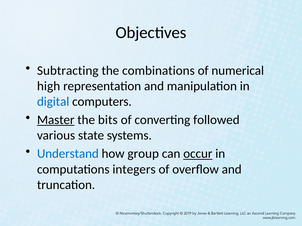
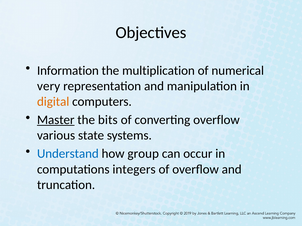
Subtracting: Subtracting -> Information
combinations: combinations -> multiplication
high: high -> very
digital colour: blue -> orange
converting followed: followed -> overflow
occur underline: present -> none
